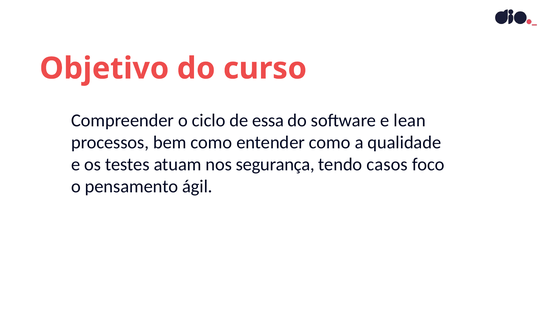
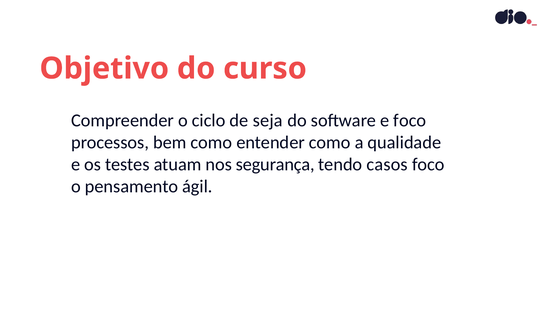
essa: essa -> seja
e lean: lean -> foco
